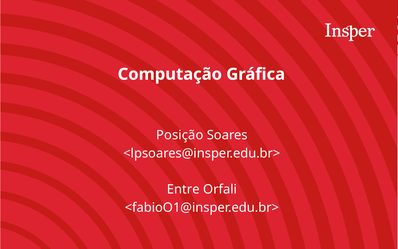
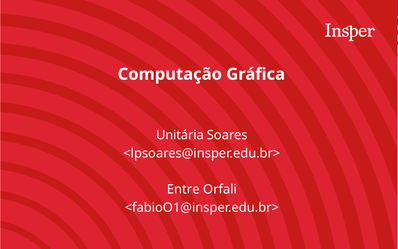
Posição: Posição -> Unitária
